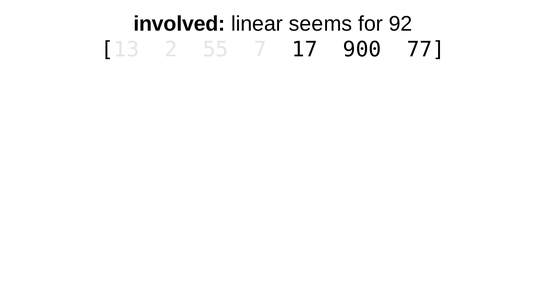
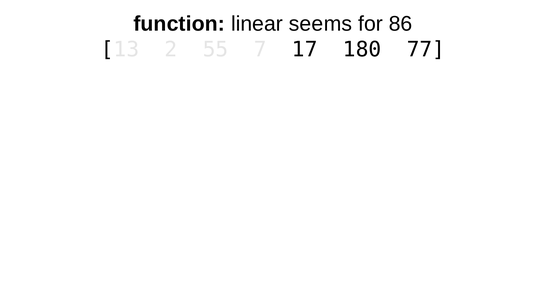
involved: involved -> function
92: 92 -> 86
900: 900 -> 180
